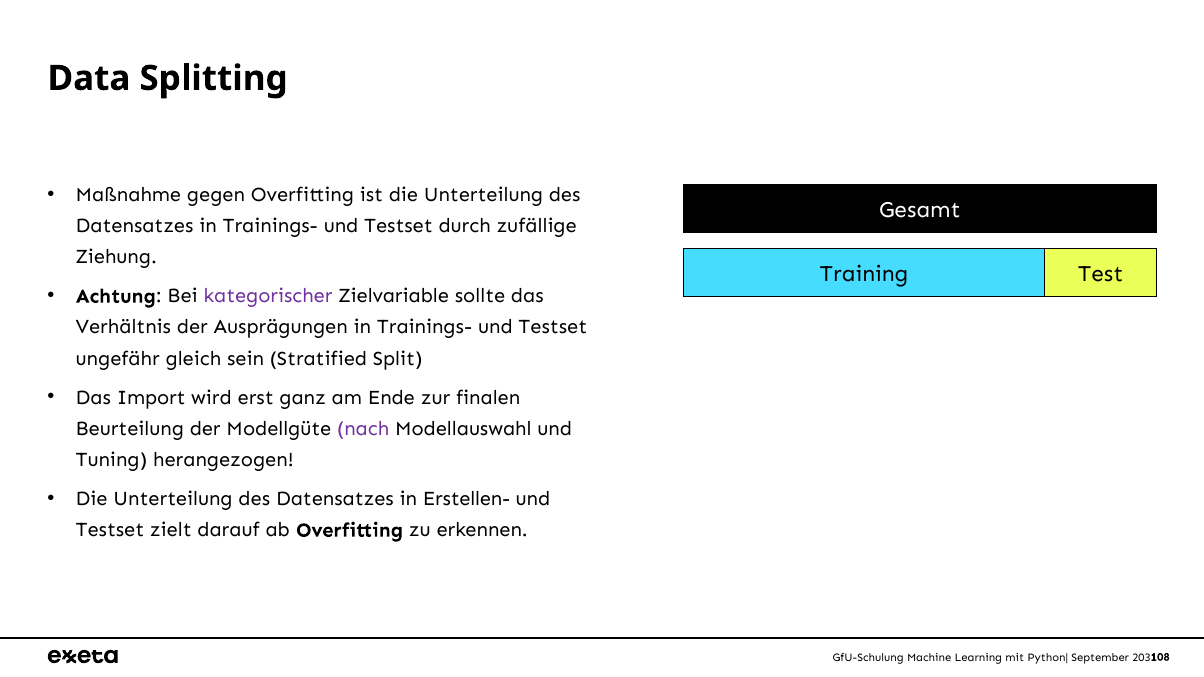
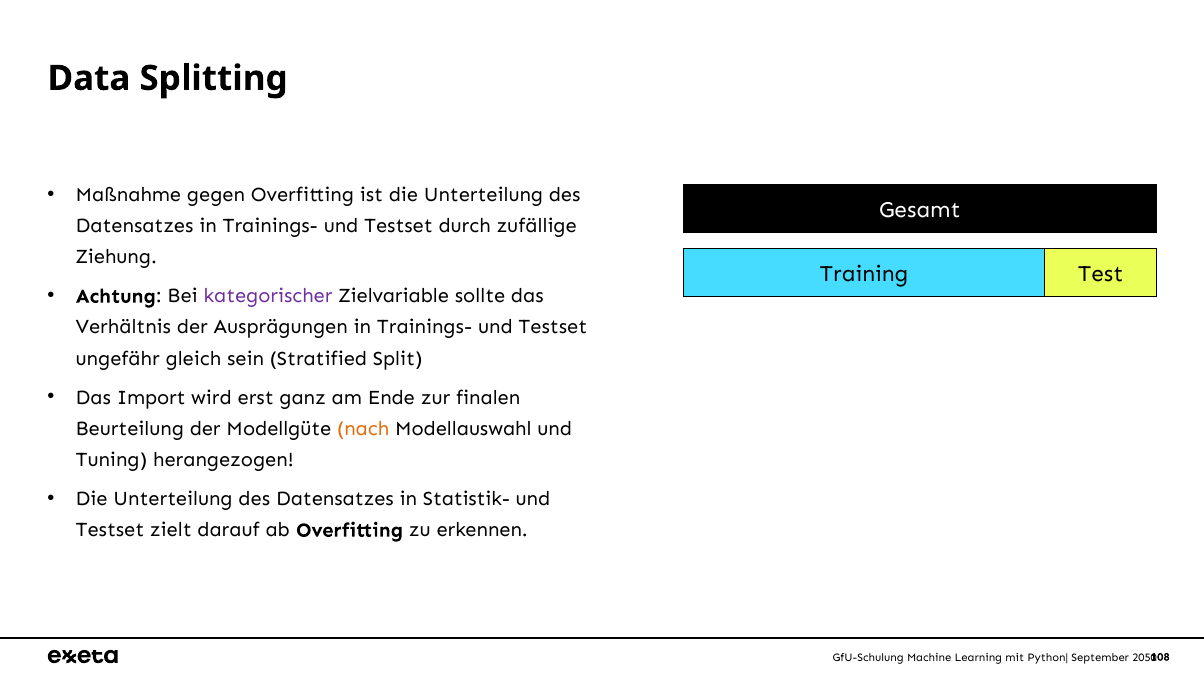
nach colour: purple -> orange
Erstellen-: Erstellen- -> Statistik-
2031: 2031 -> 2050
